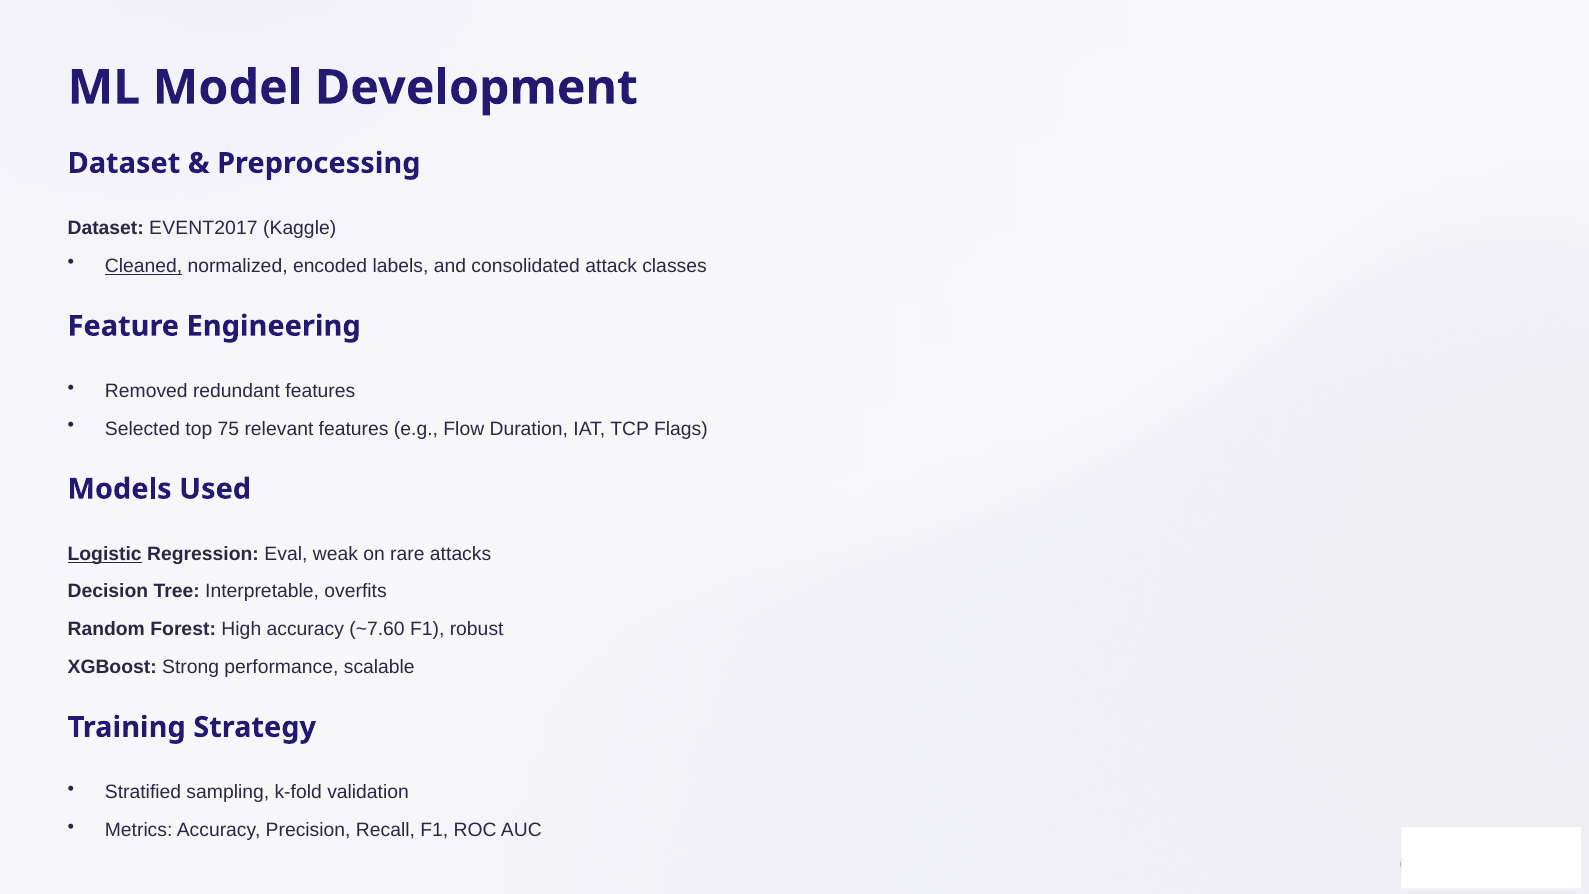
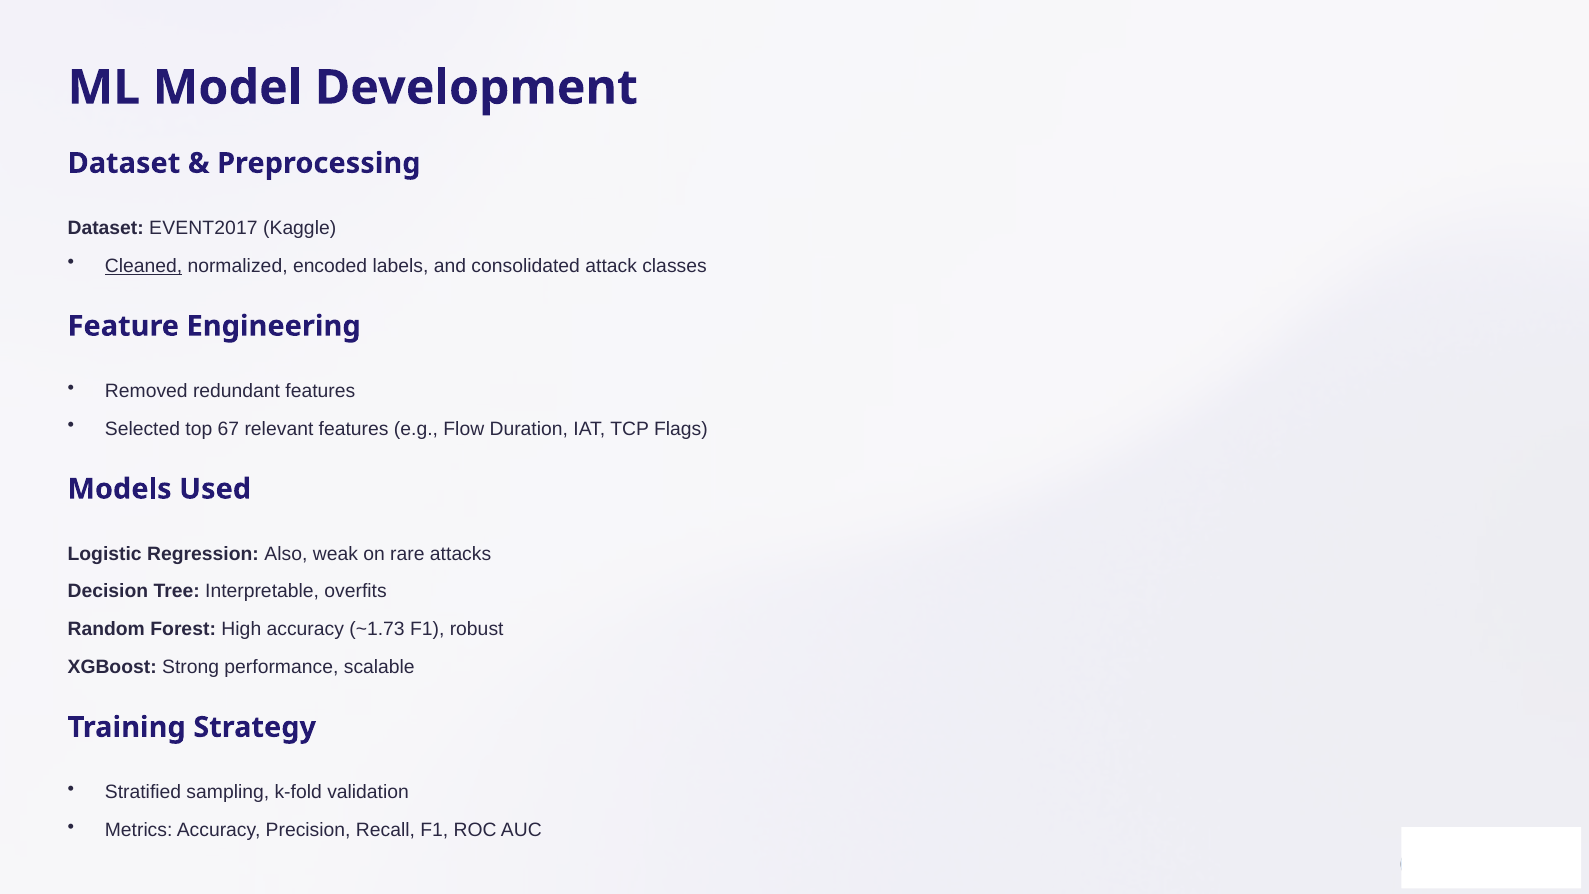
75: 75 -> 67
Logistic underline: present -> none
Eval: Eval -> Also
~7.60: ~7.60 -> ~1.73
